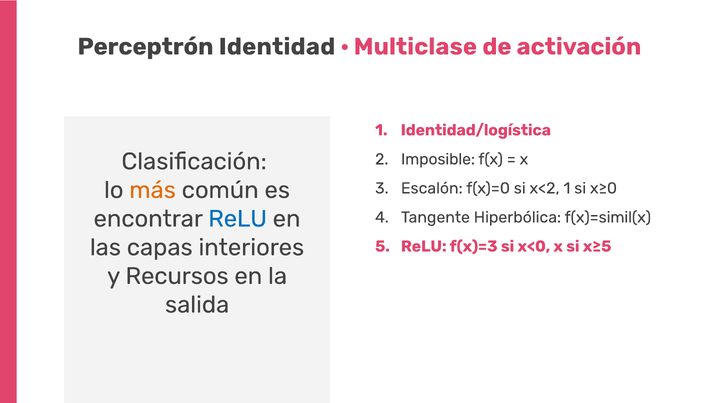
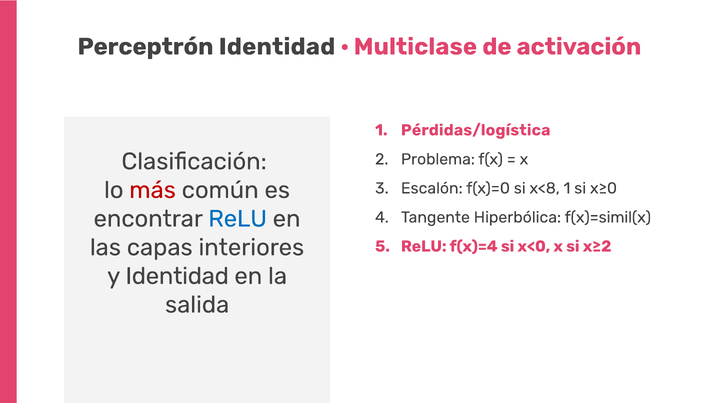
Identidad/logística: Identidad/logística -> Pérdidas/logística
Imposible: Imposible -> Problema
x<2: x<2 -> x<8
más colour: orange -> red
f(x)=3: f(x)=3 -> f(x)=4
x≥5: x≥5 -> x≥2
y Recursos: Recursos -> Identidad
